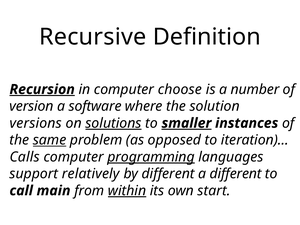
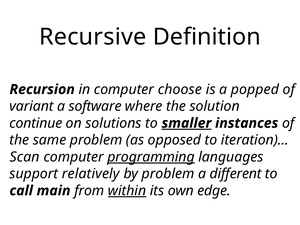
Recursion underline: present -> none
number: number -> popped
version: version -> variant
versions: versions -> continue
solutions underline: present -> none
same underline: present -> none
Calls: Calls -> Scan
by different: different -> problem
start: start -> edge
